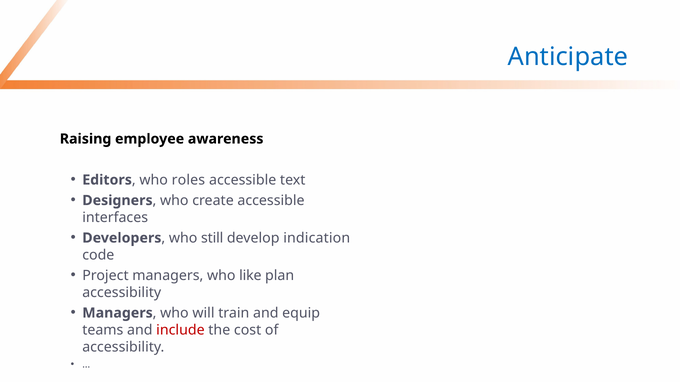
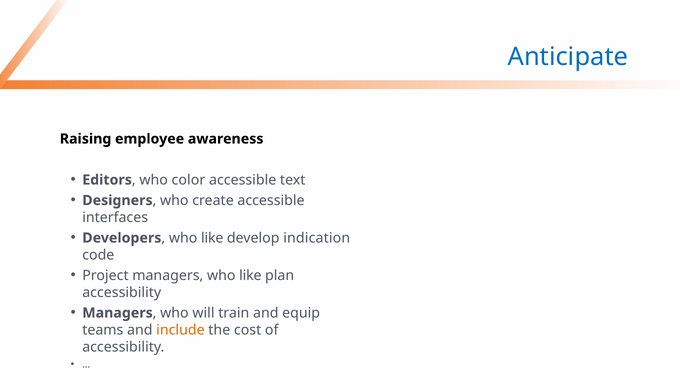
roles: roles -> color
still at (212, 238): still -> like
include colour: red -> orange
